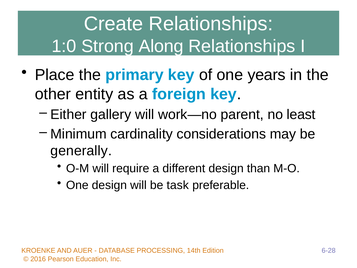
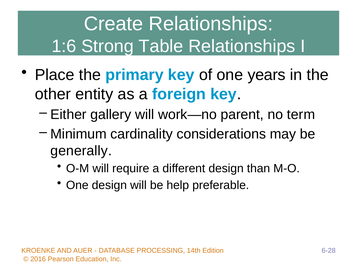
1:0: 1:0 -> 1:6
Along: Along -> Table
least: least -> term
task: task -> help
